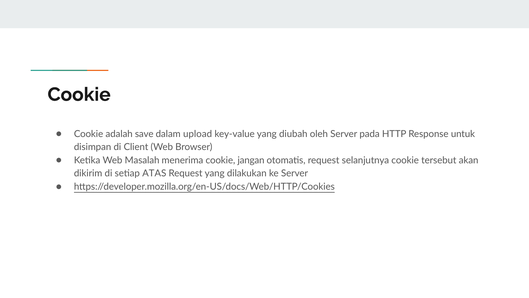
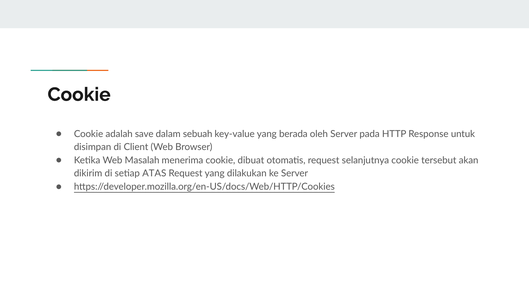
upload: upload -> sebuah
diubah: diubah -> berada
jangan: jangan -> dibuat
